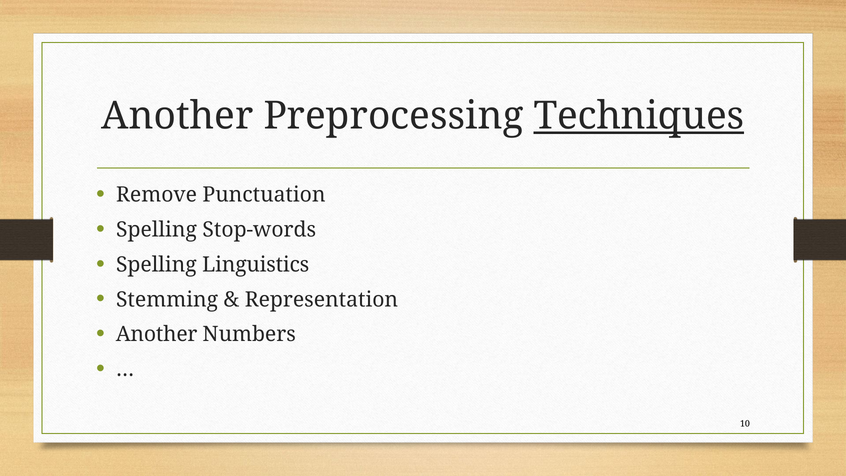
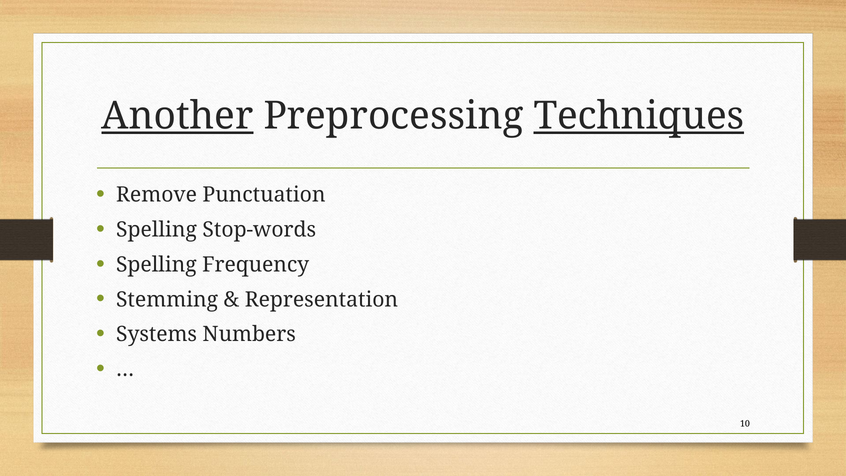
Another at (177, 116) underline: none -> present
Linguistics: Linguistics -> Frequency
Another at (157, 334): Another -> Systems
